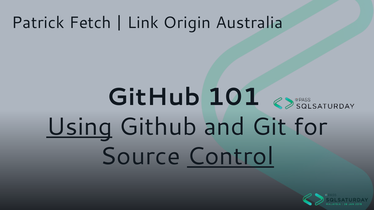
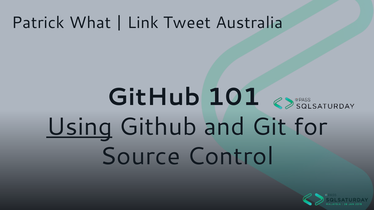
Fetch: Fetch -> What
Origin: Origin -> Tweet
Control underline: present -> none
